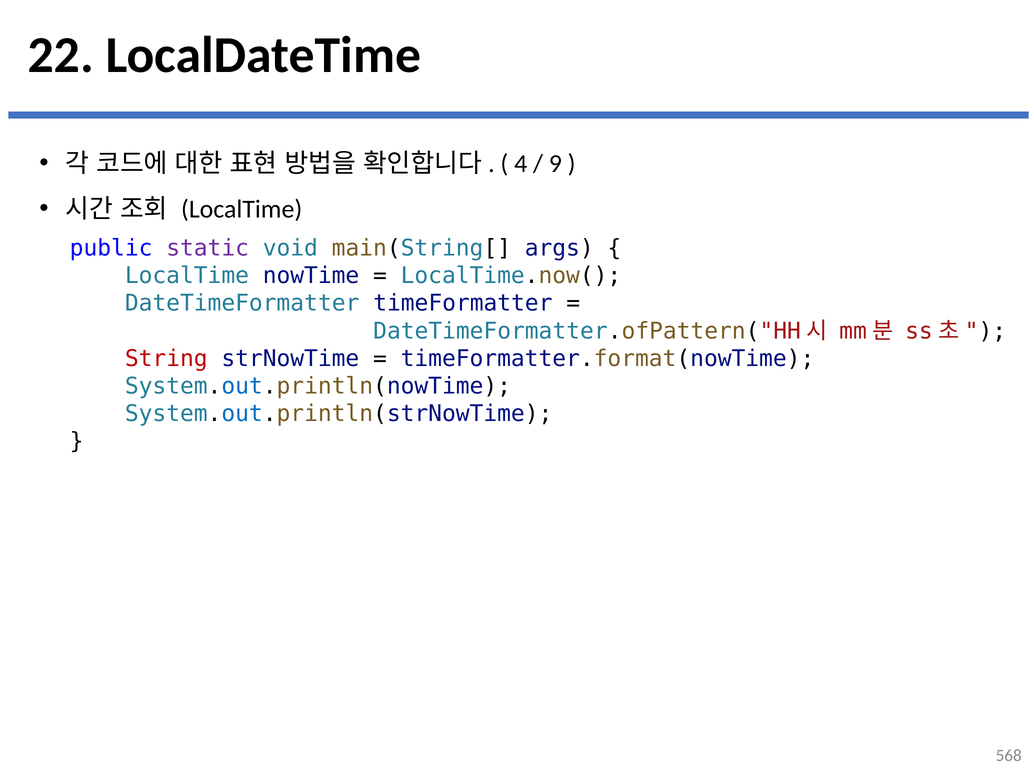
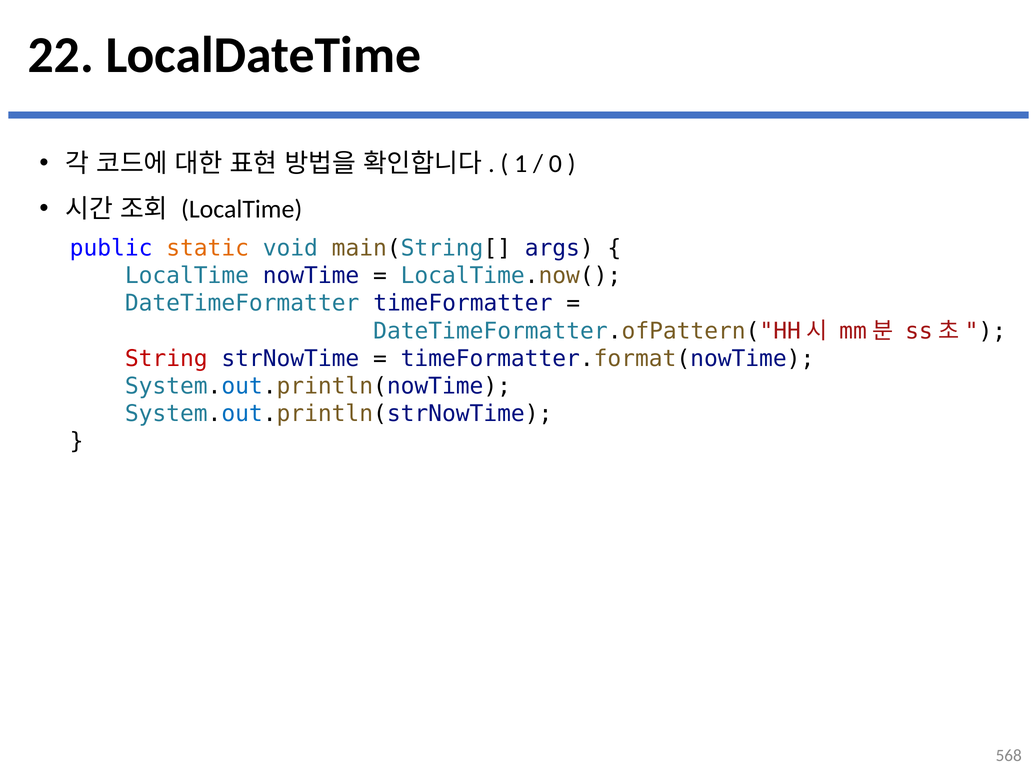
4: 4 -> 1
9: 9 -> 0
static colour: purple -> orange
